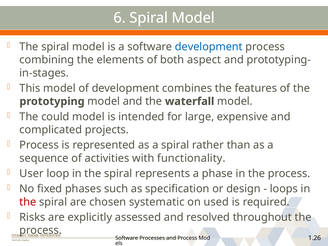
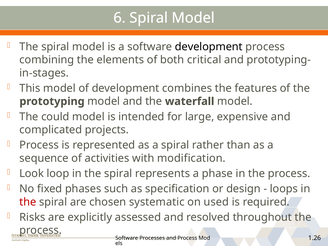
development at (209, 47) colour: blue -> black
aspect: aspect -> critical
functionality: functionality -> modification
User: User -> Look
